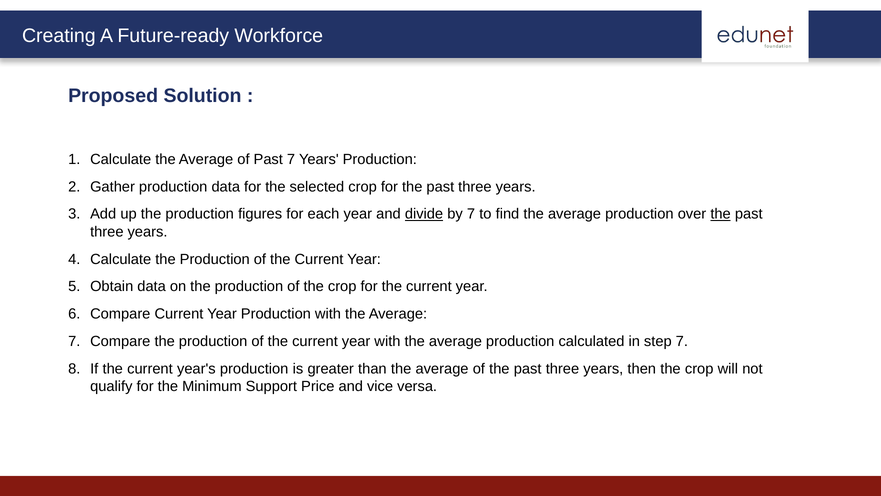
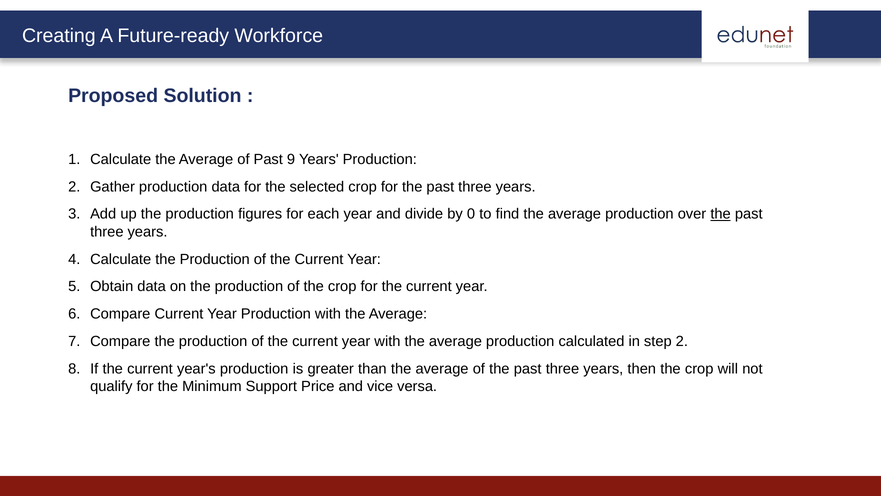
Past 7: 7 -> 9
divide underline: present -> none
by 7: 7 -> 0
step 7: 7 -> 2
